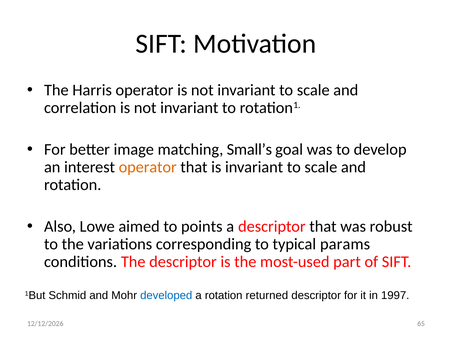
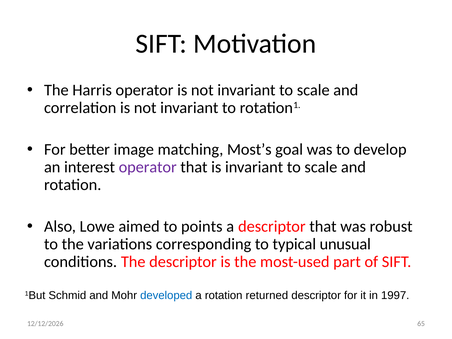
Small’s: Small’s -> Most’s
operator at (148, 167) colour: orange -> purple
params: params -> unusual
